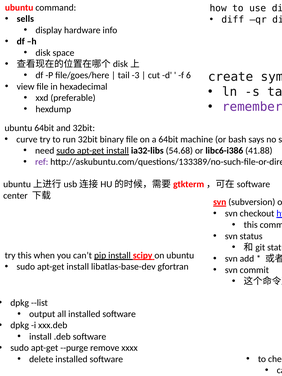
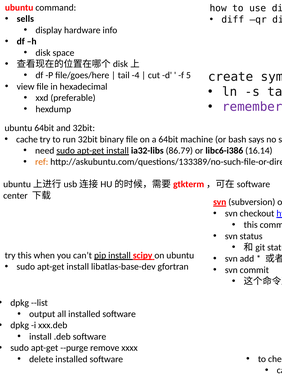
-3: -3 -> -4
6: 6 -> 5
curve: curve -> cache
54.68: 54.68 -> 86.79
41.88: 41.88 -> 16.14
ref colour: purple -> orange
